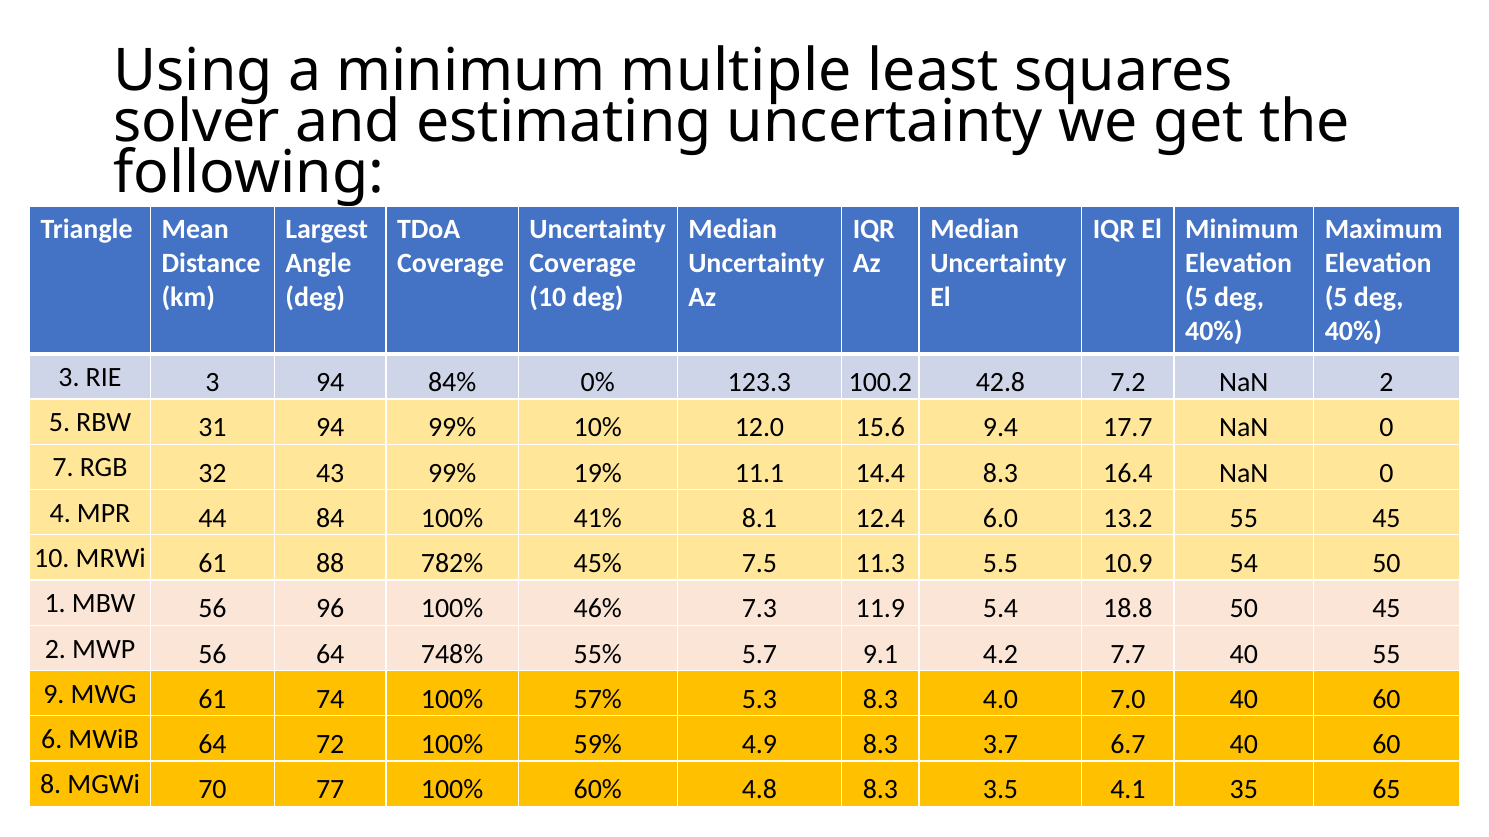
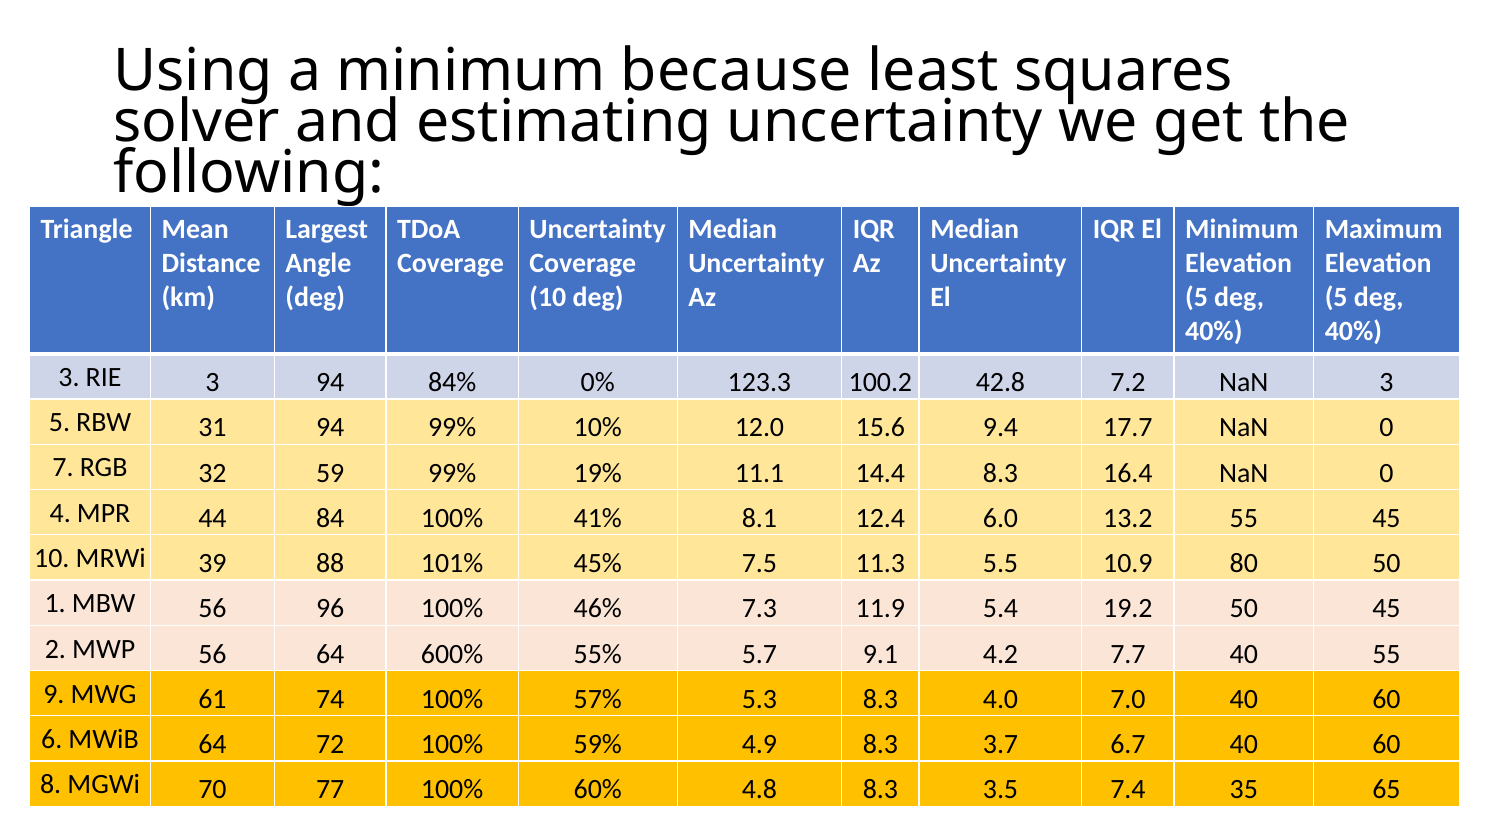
multiple: multiple -> because
NaN 2: 2 -> 3
43: 43 -> 59
MRWi 61: 61 -> 39
782%: 782% -> 101%
54: 54 -> 80
18.8: 18.8 -> 19.2
748%: 748% -> 600%
4.1: 4.1 -> 7.4
